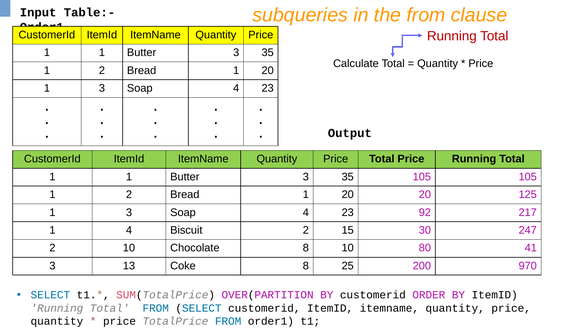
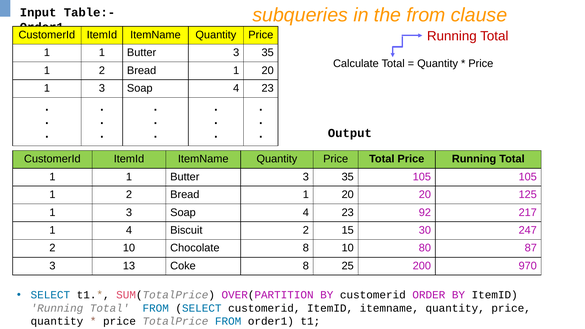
41: 41 -> 87
